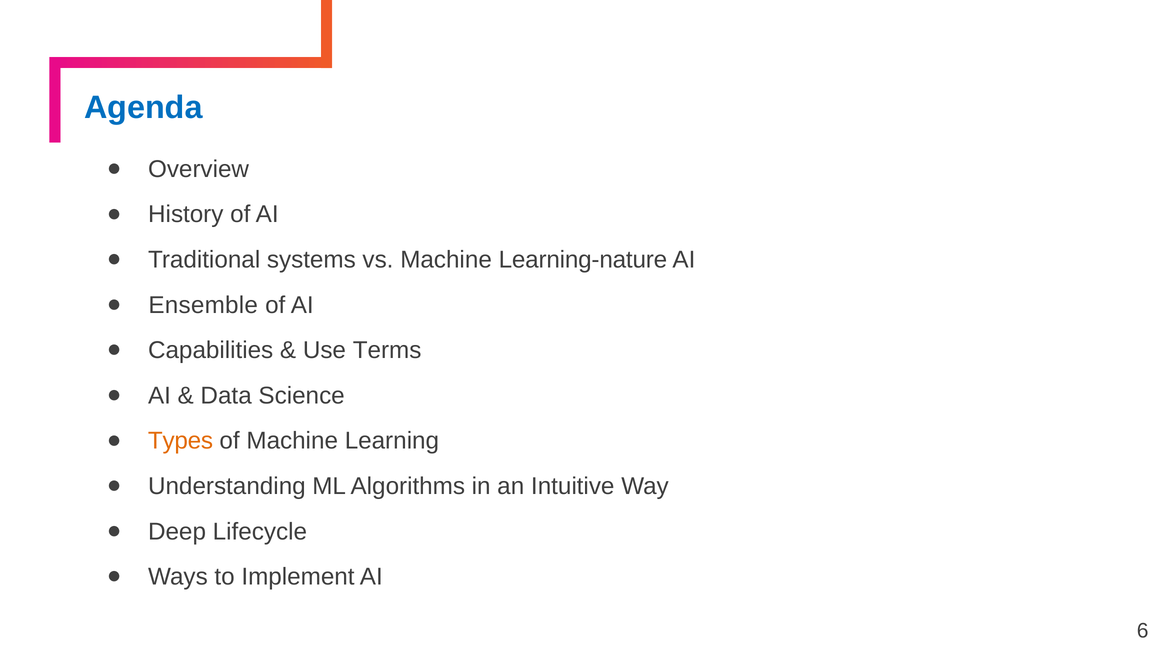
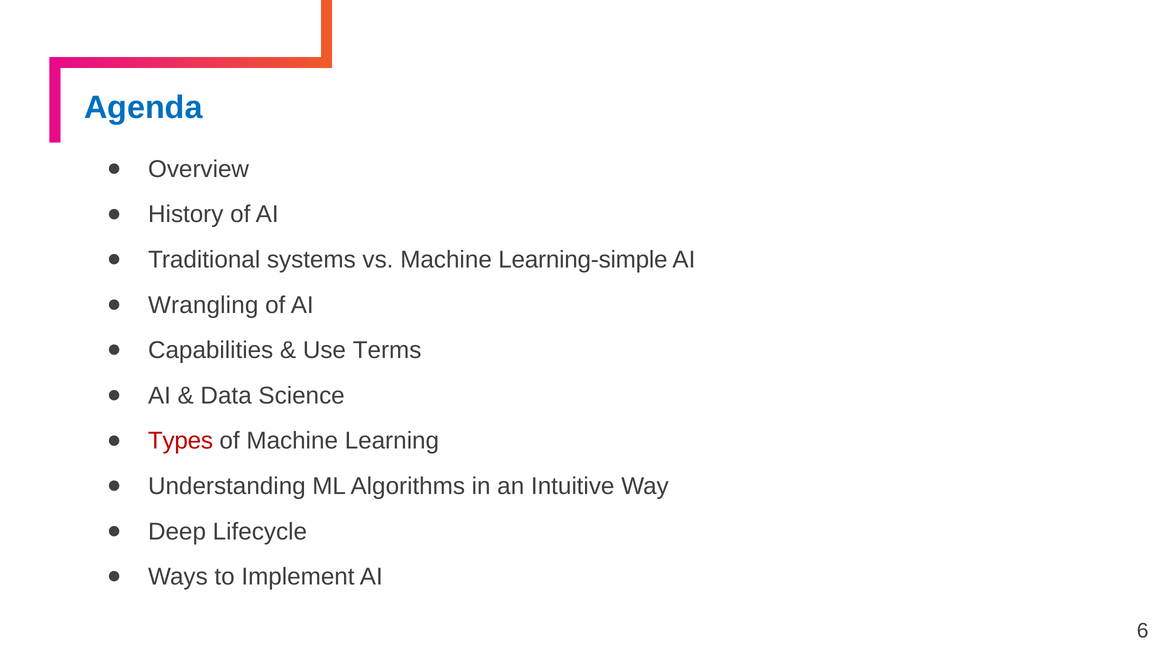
Learning-nature: Learning-nature -> Learning-simple
Ensemble: Ensemble -> Wrangling
Types colour: orange -> red
